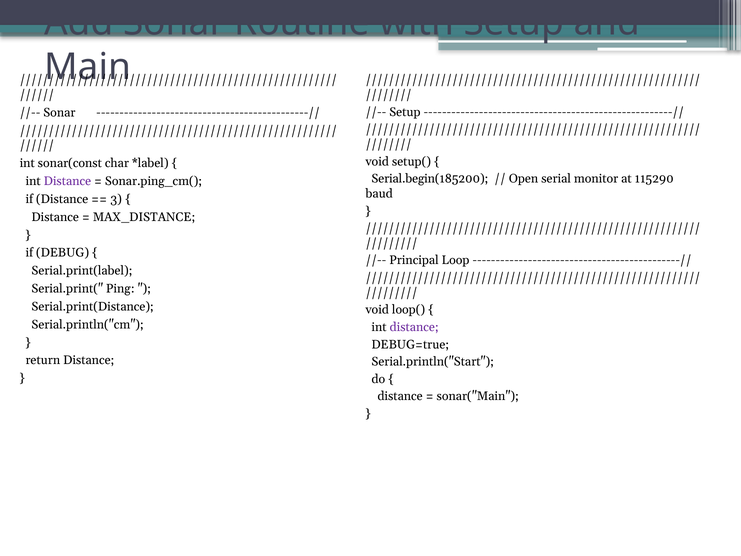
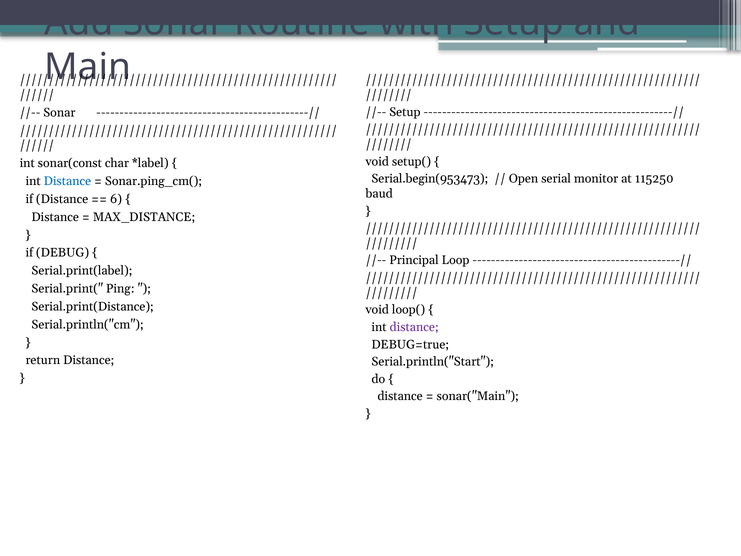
Serial.begin(185200: Serial.begin(185200 -> Serial.begin(953473
115290: 115290 -> 115250
Distance at (67, 181) colour: purple -> blue
3: 3 -> 6
